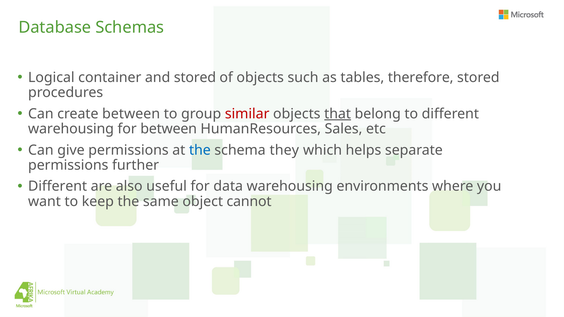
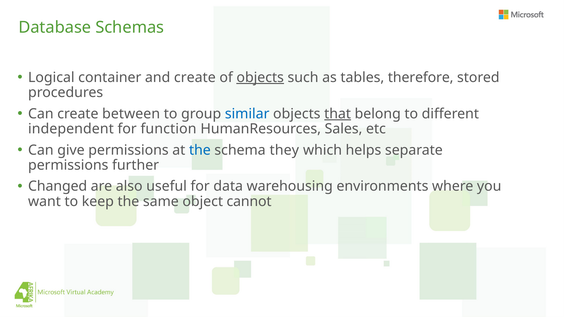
and stored: stored -> create
objects at (260, 78) underline: none -> present
similar colour: red -> blue
warehousing at (71, 129): warehousing -> independent
for between: between -> function
Different at (58, 186): Different -> Changed
